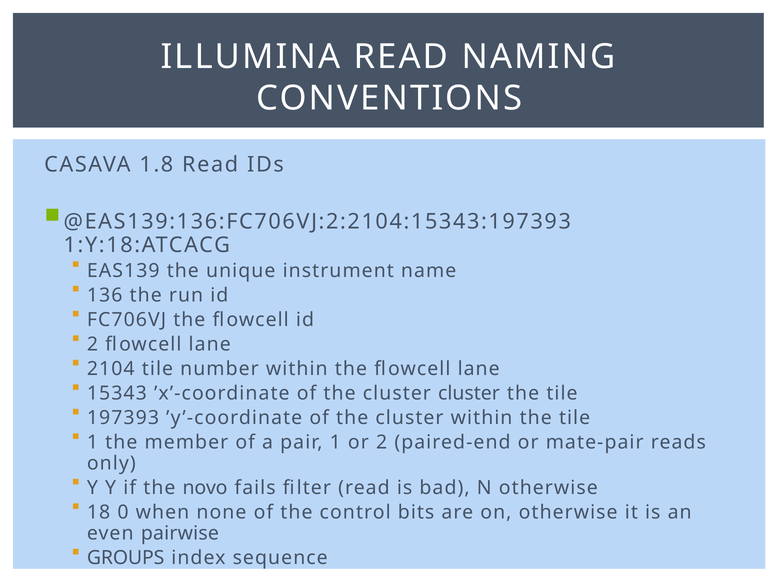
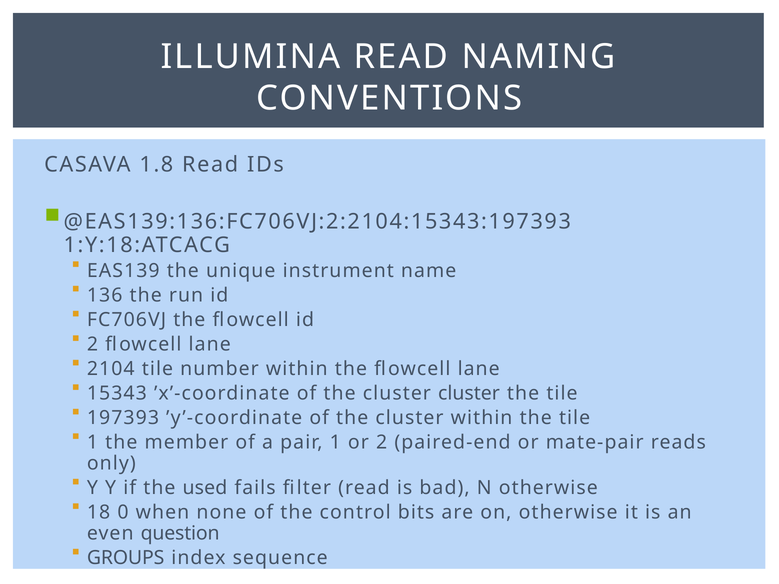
novo: novo -> used
pairwise: pairwise -> question
